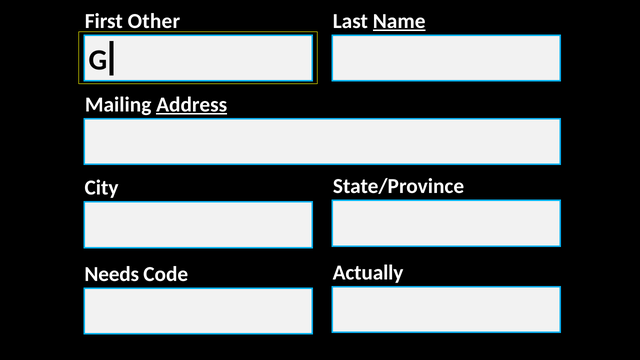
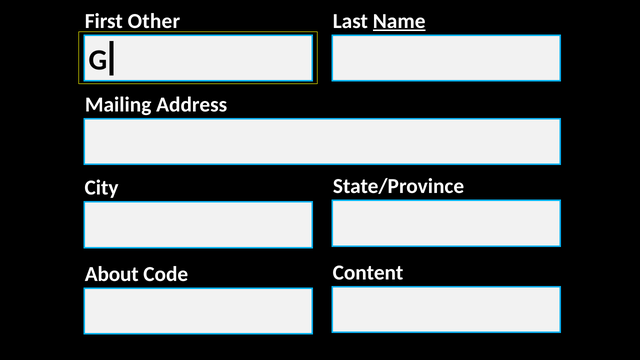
Address underline: present -> none
Needs: Needs -> About
Actually: Actually -> Content
